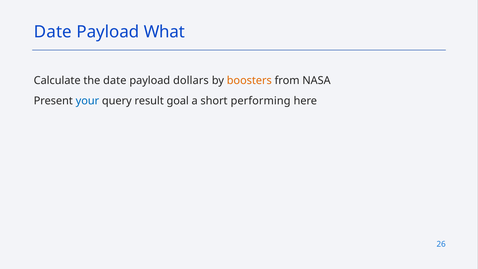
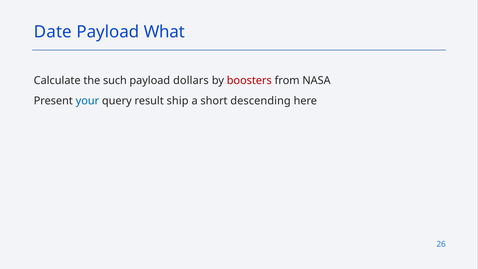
the date: date -> such
boosters colour: orange -> red
goal: goal -> ship
performing: performing -> descending
